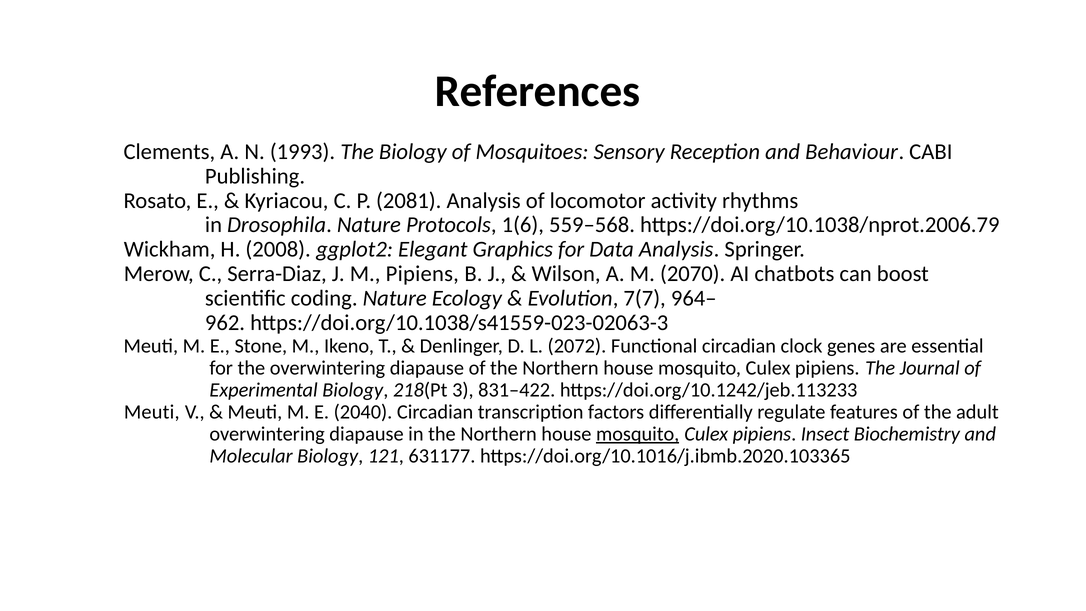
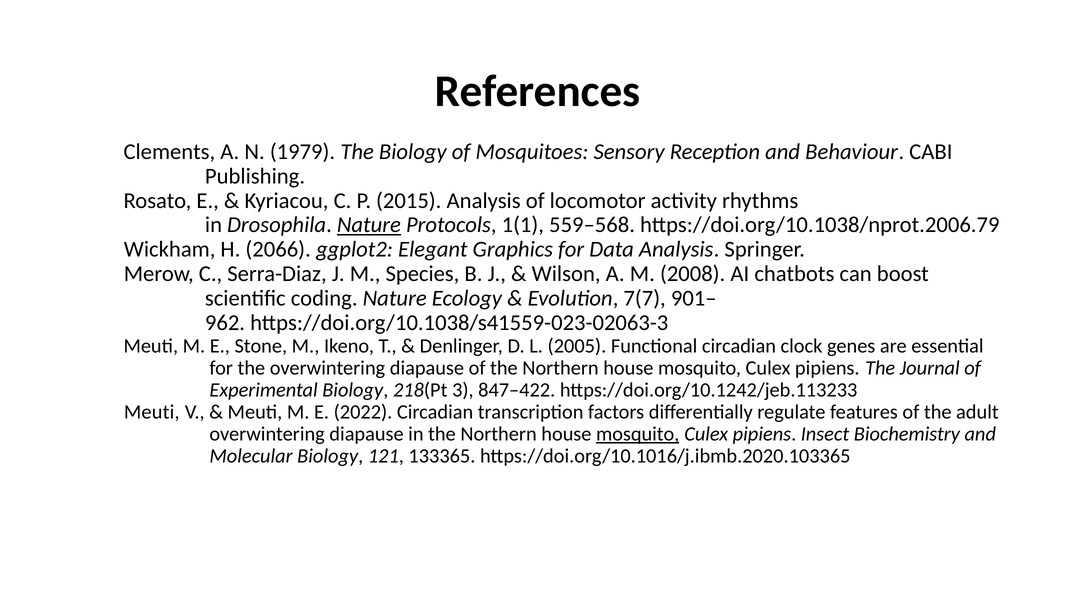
1993: 1993 -> 1979
2081: 2081 -> 2015
Nature at (369, 225) underline: none -> present
1(6: 1(6 -> 1(1
2008: 2008 -> 2066
M Pipiens: Pipiens -> Species
2070: 2070 -> 2008
964–: 964– -> 901–
2072: 2072 -> 2005
831–422: 831–422 -> 847–422
2040: 2040 -> 2022
631177: 631177 -> 133365
